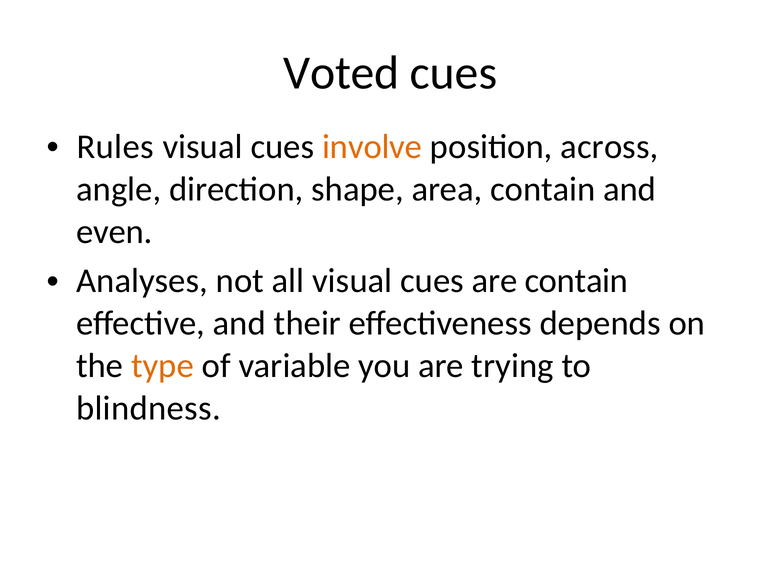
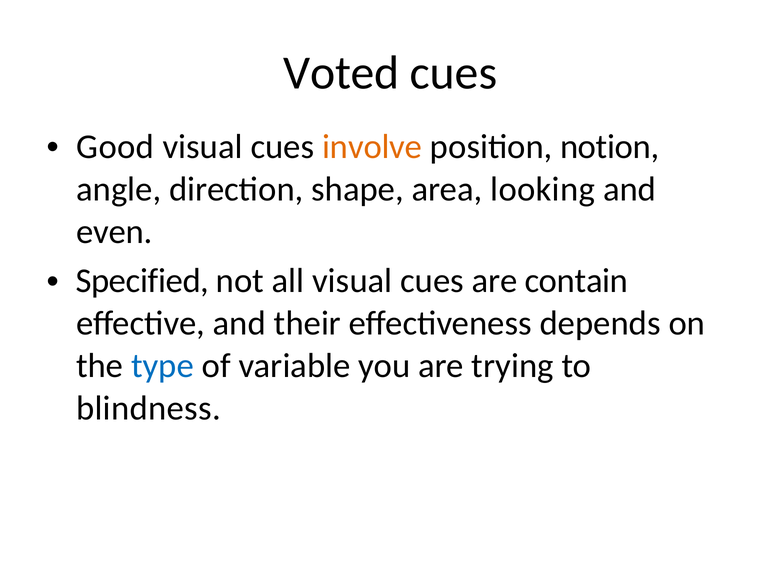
Rules: Rules -> Good
across: across -> notion
area contain: contain -> looking
Analyses: Analyses -> Specified
type colour: orange -> blue
